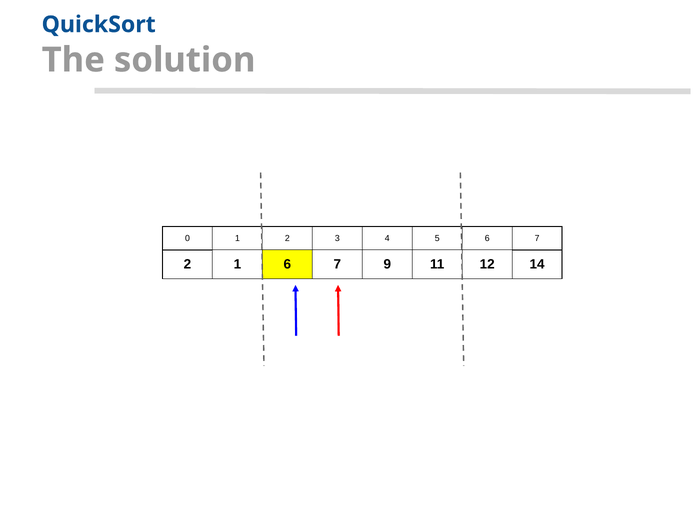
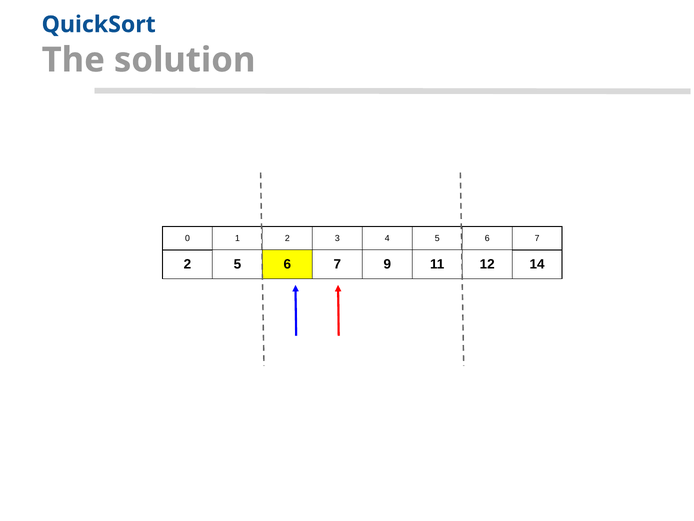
2 1: 1 -> 5
